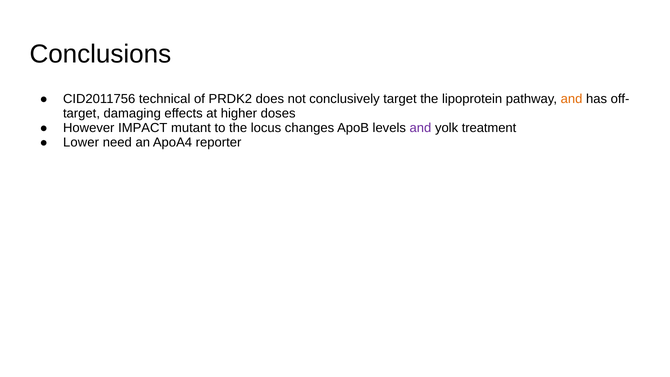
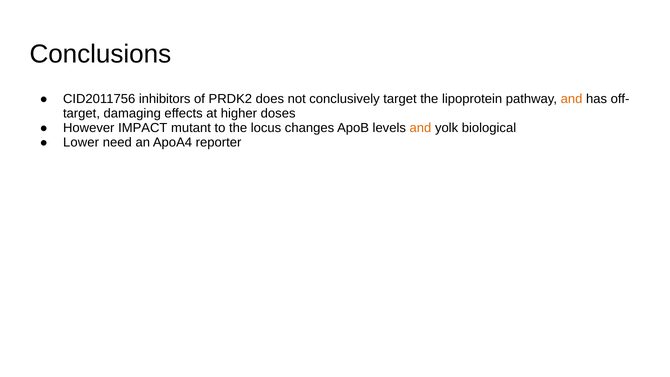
technical: technical -> inhibitors
and at (420, 128) colour: purple -> orange
treatment: treatment -> biological
